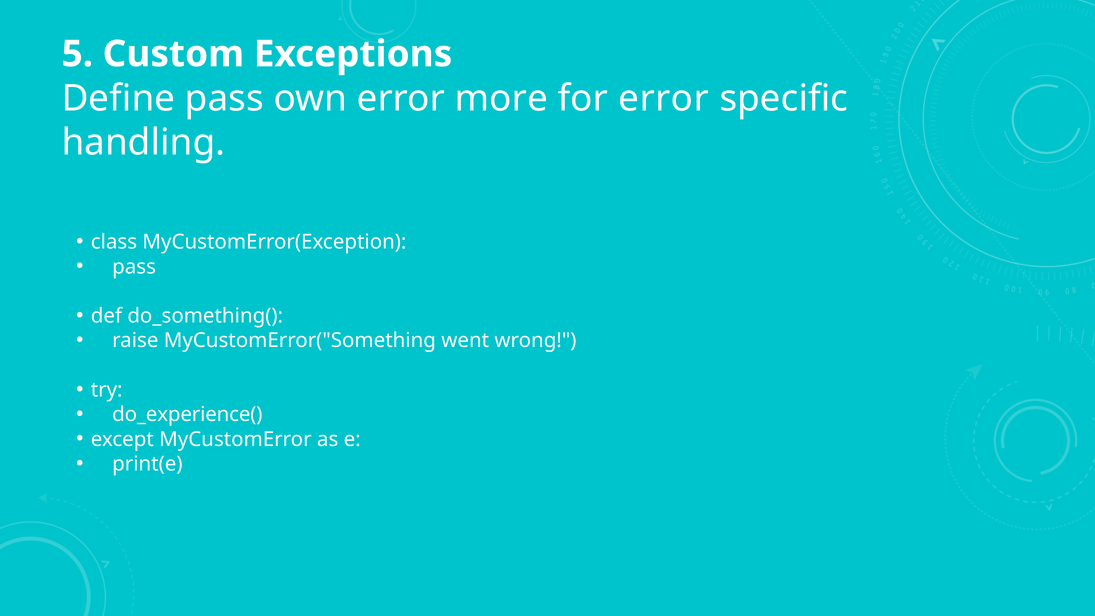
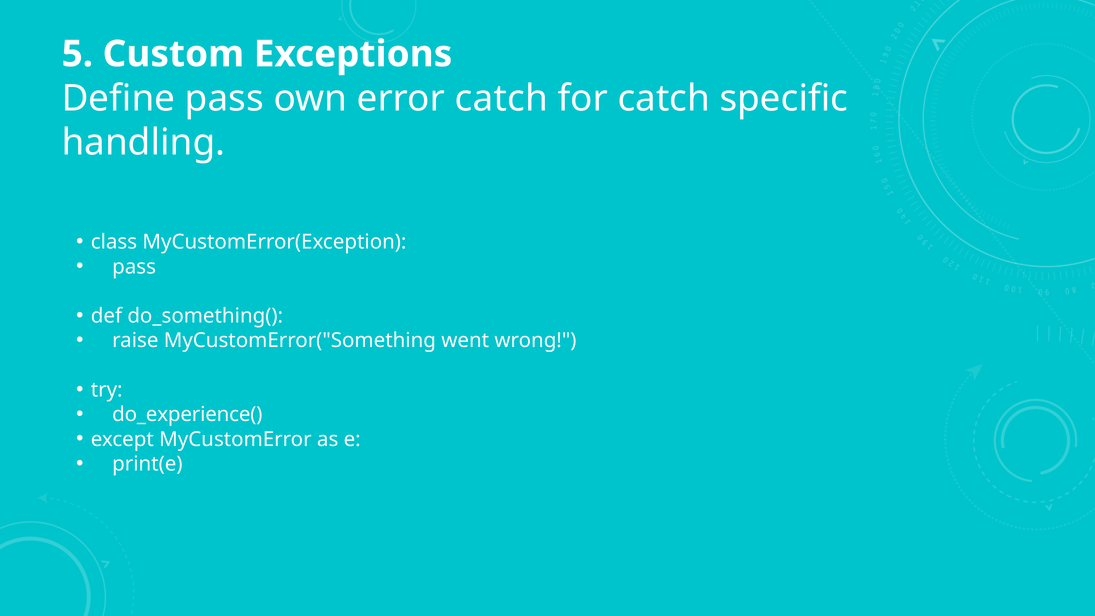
error more: more -> catch
for error: error -> catch
